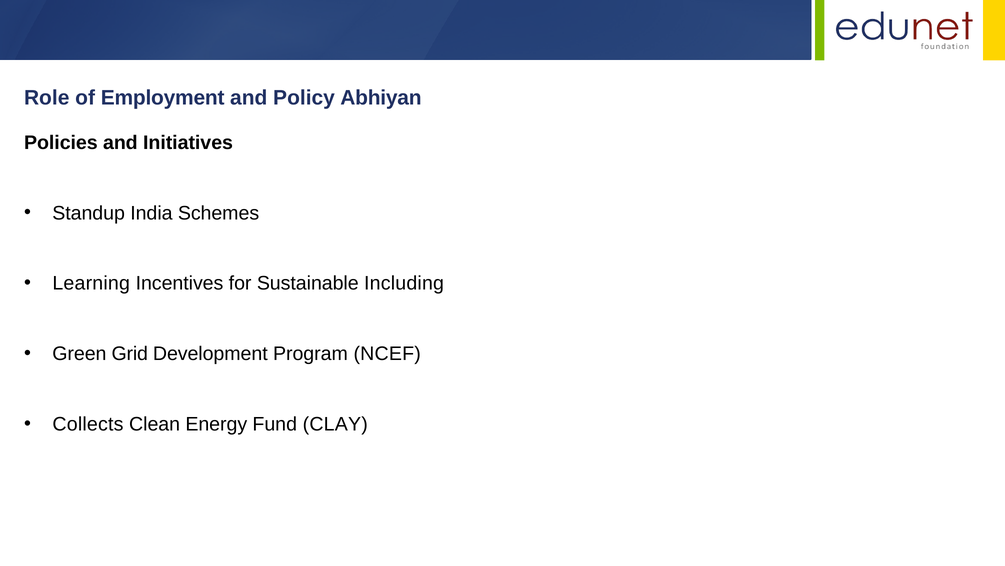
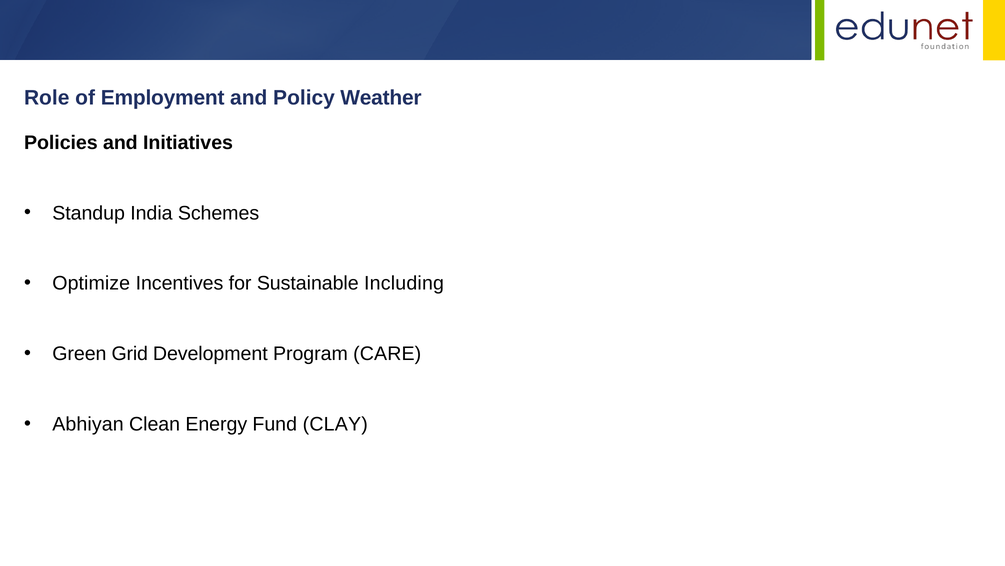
Abhiyan: Abhiyan -> Weather
Learning: Learning -> Optimize
NCEF: NCEF -> CARE
Collects: Collects -> Abhiyan
